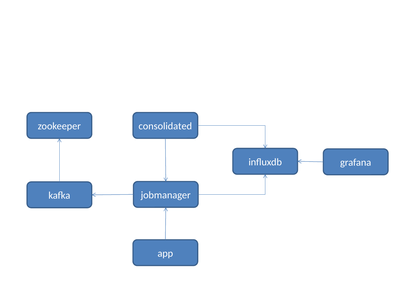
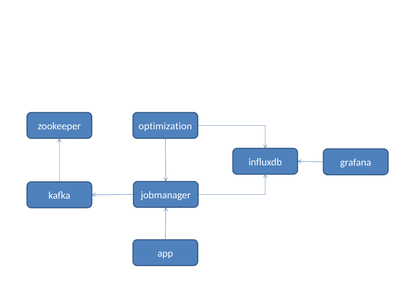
consolidated: consolidated -> optimization
